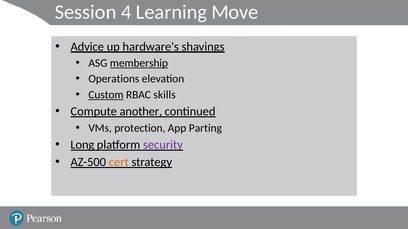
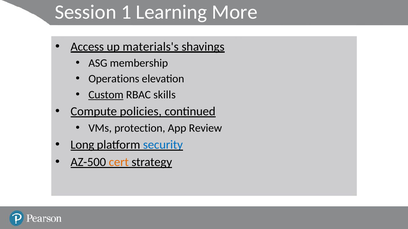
4: 4 -> 1
Move: Move -> More
Advice: Advice -> Access
hardware's: hardware's -> materials's
membership underline: present -> none
another: another -> policies
Parting: Parting -> Review
security colour: purple -> blue
